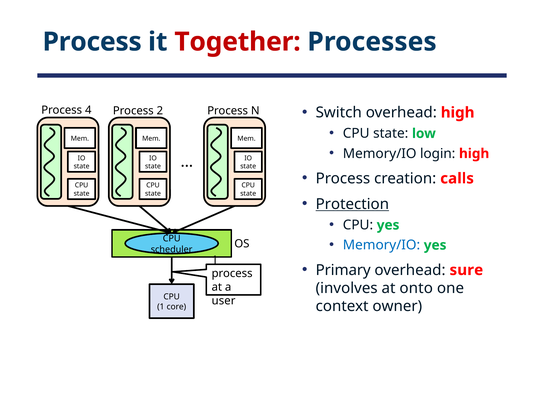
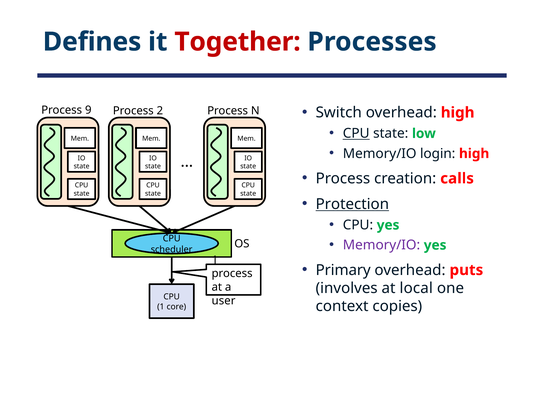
Process at (92, 42): Process -> Defines
4: 4 -> 9
CPU at (356, 133) underline: none -> present
Memory/IO at (381, 245) colour: blue -> purple
sure: sure -> puts
onto: onto -> local
owner: owner -> copies
